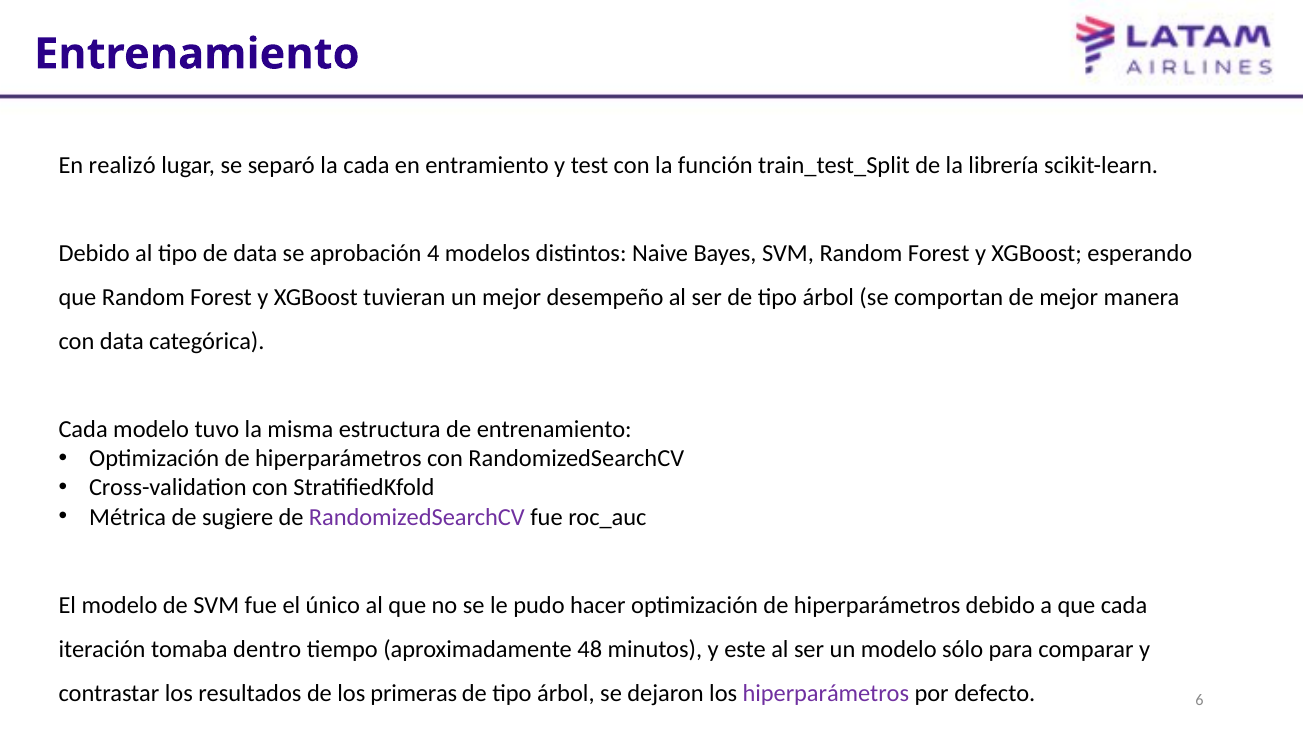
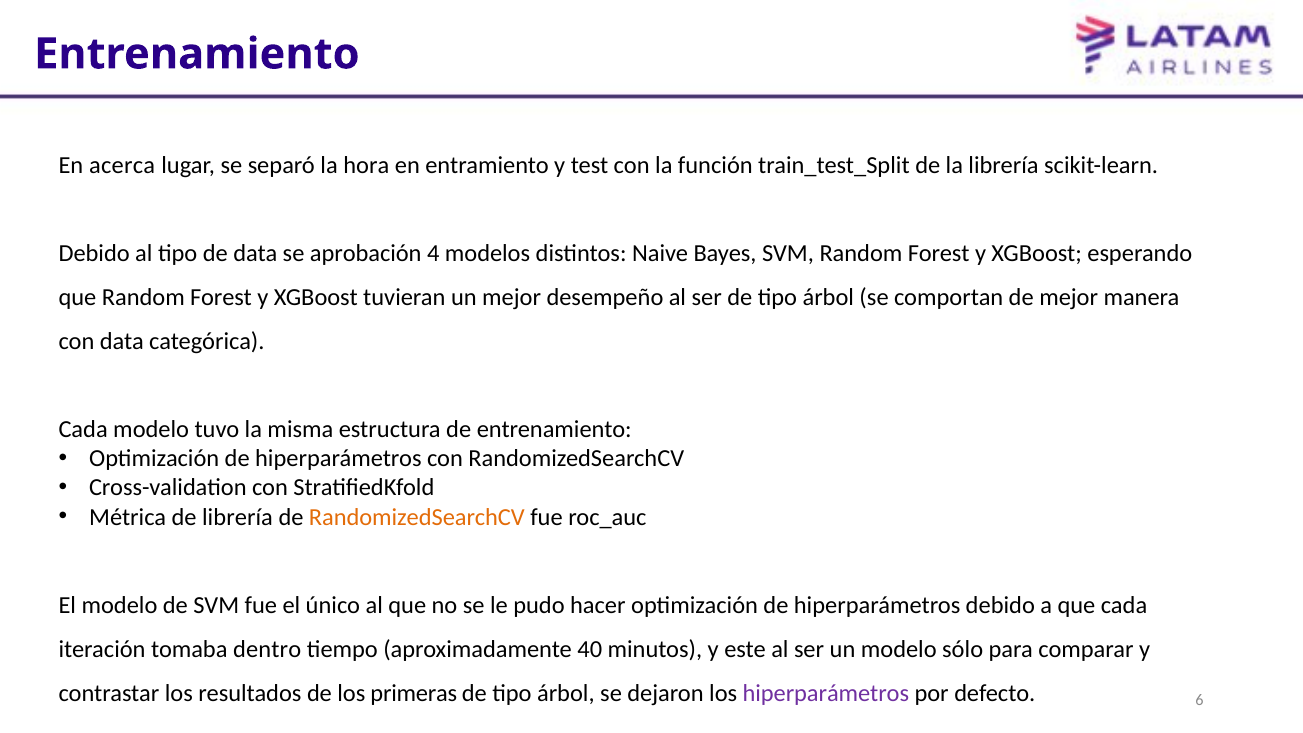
realizó: realizó -> acerca
la cada: cada -> hora
de sugiere: sugiere -> librería
RandomizedSearchCV at (417, 517) colour: purple -> orange
48: 48 -> 40
